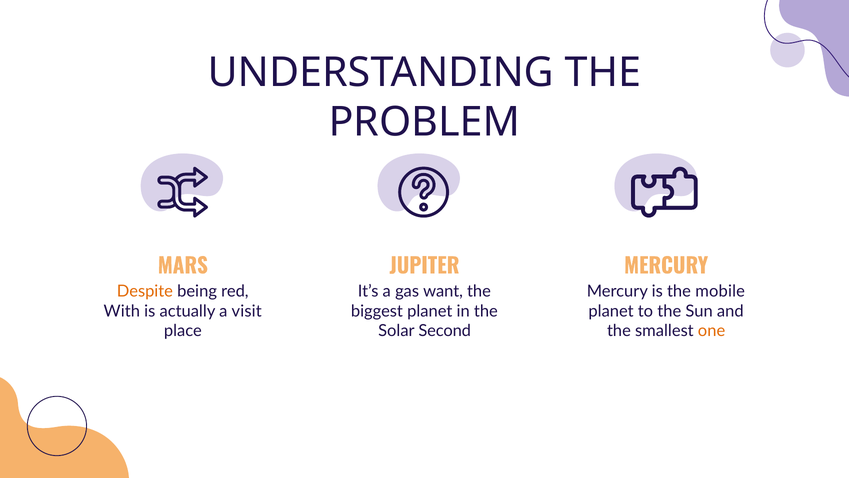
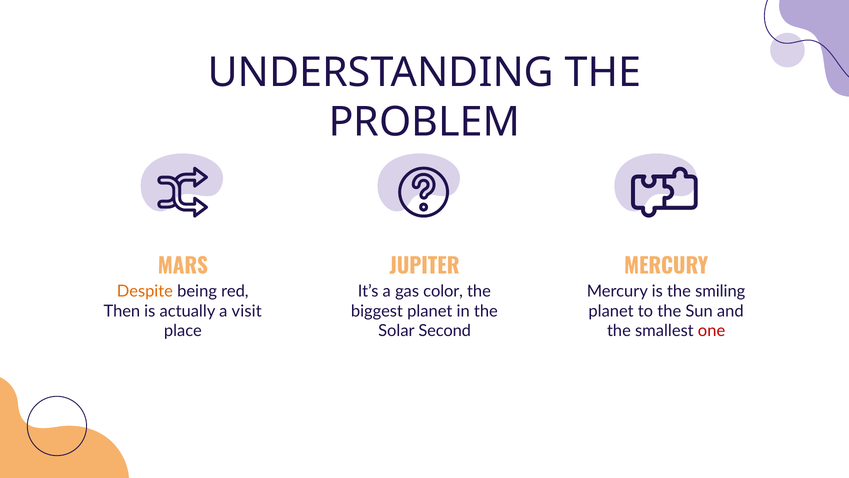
want: want -> color
mobile: mobile -> smiling
With: With -> Then
one colour: orange -> red
